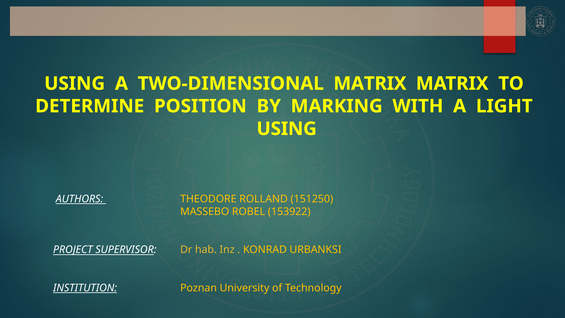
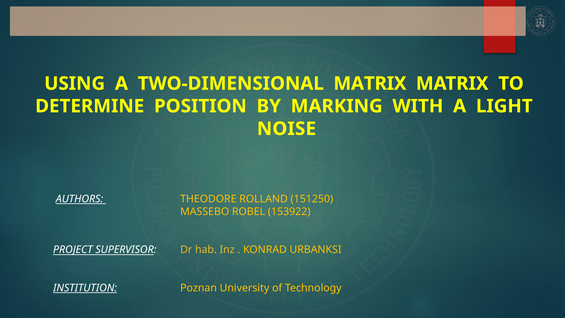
USING at (287, 129): USING -> NOISE
